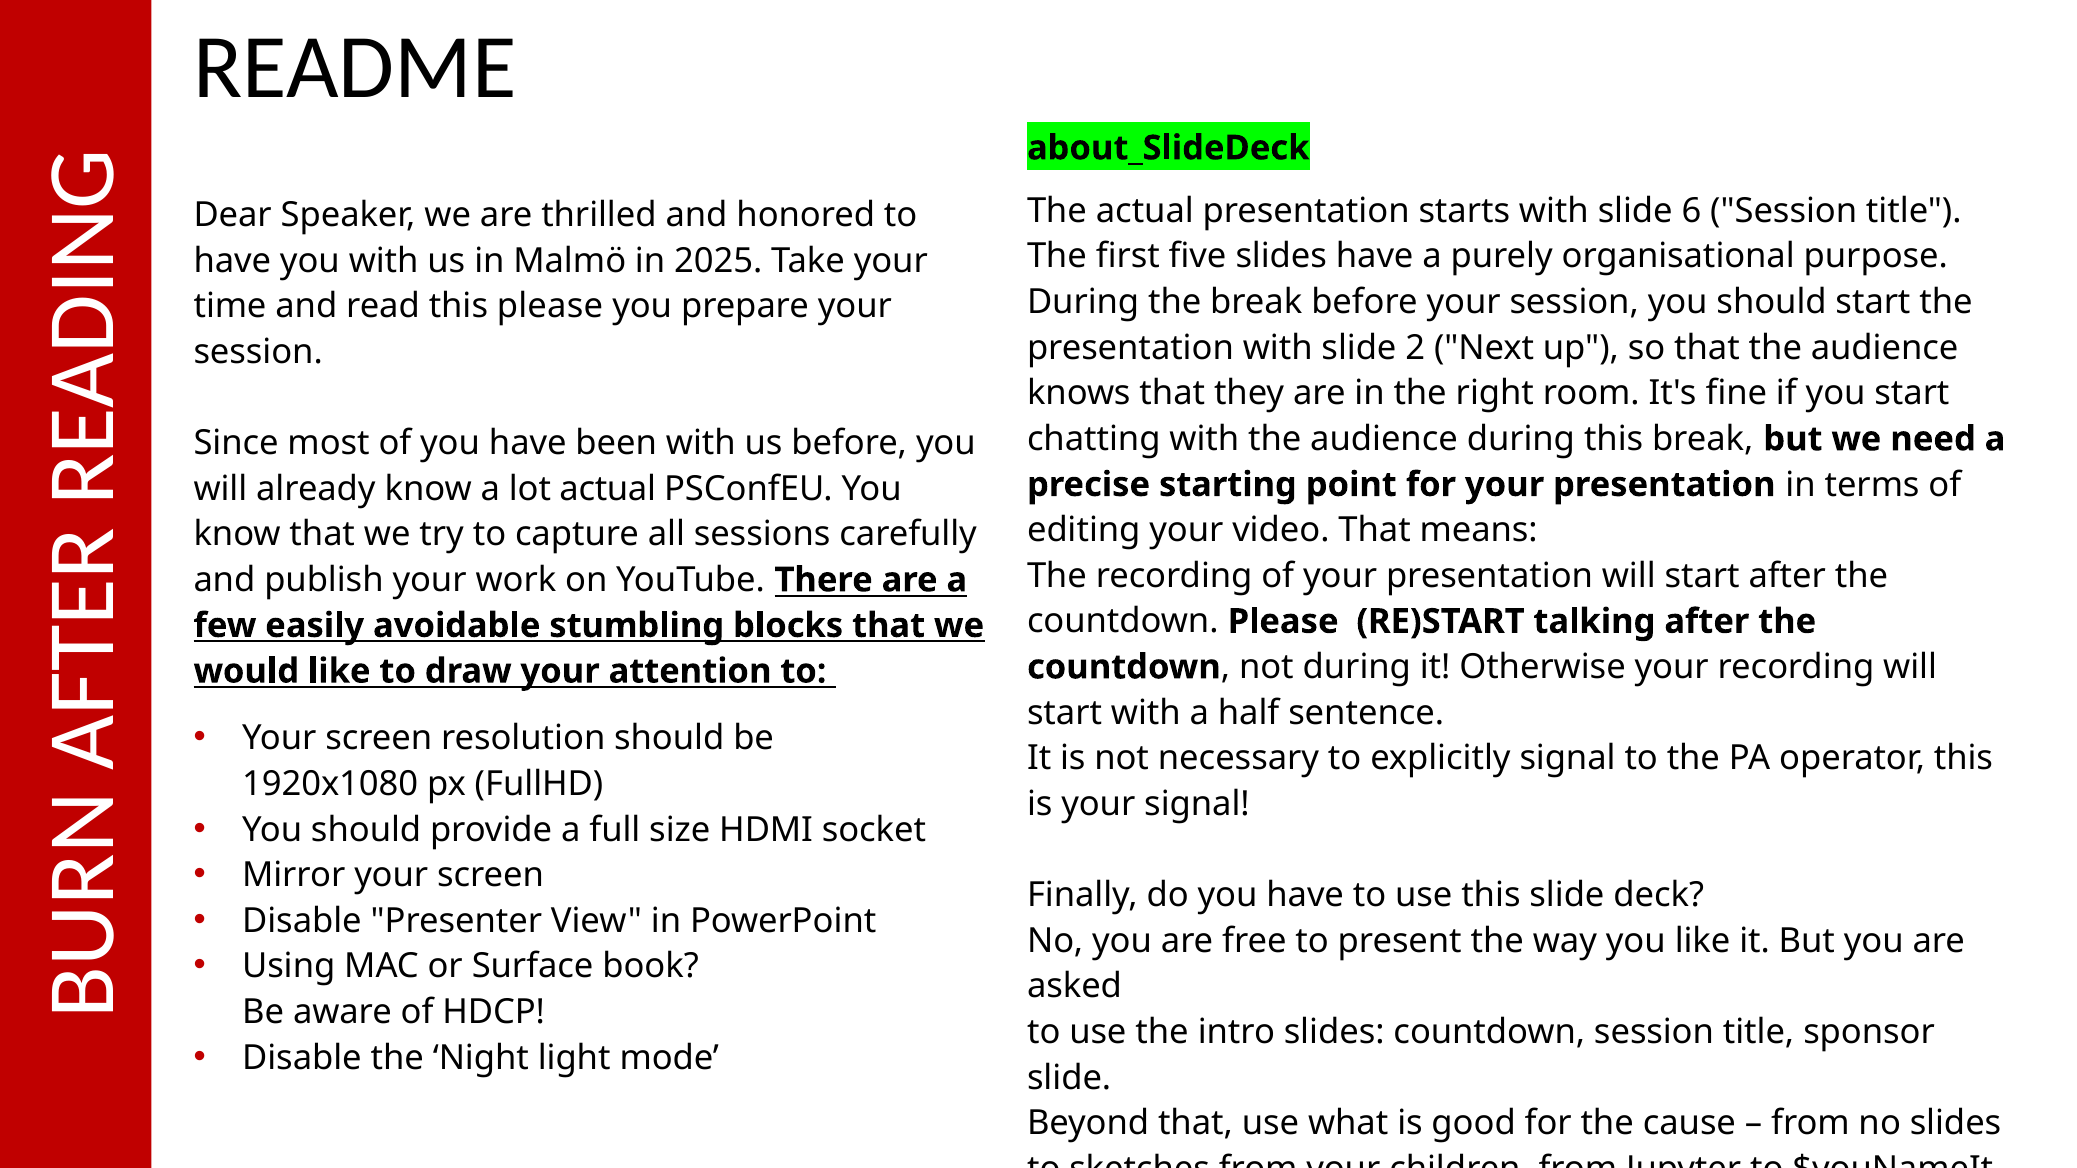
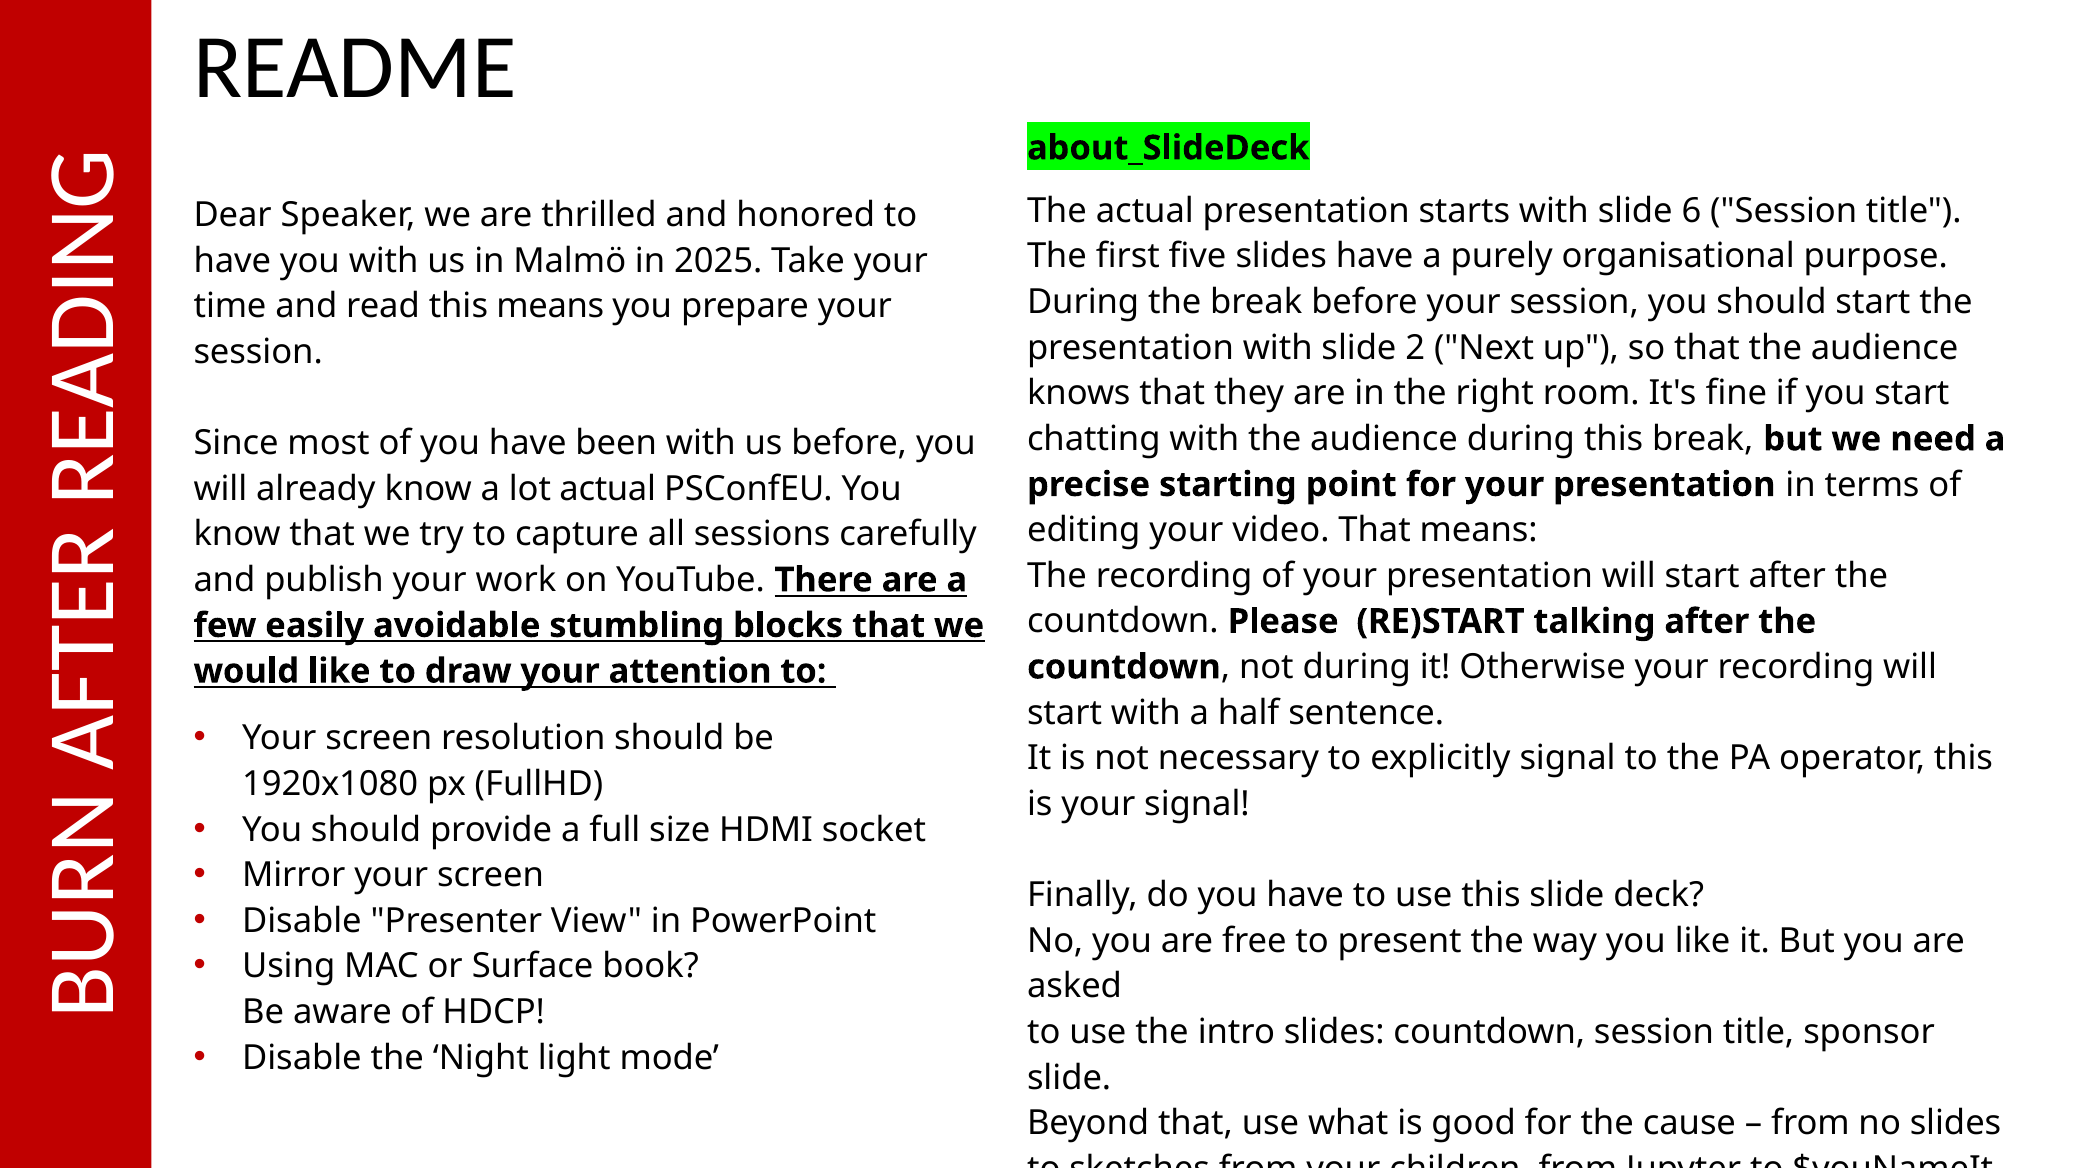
this please: please -> means
